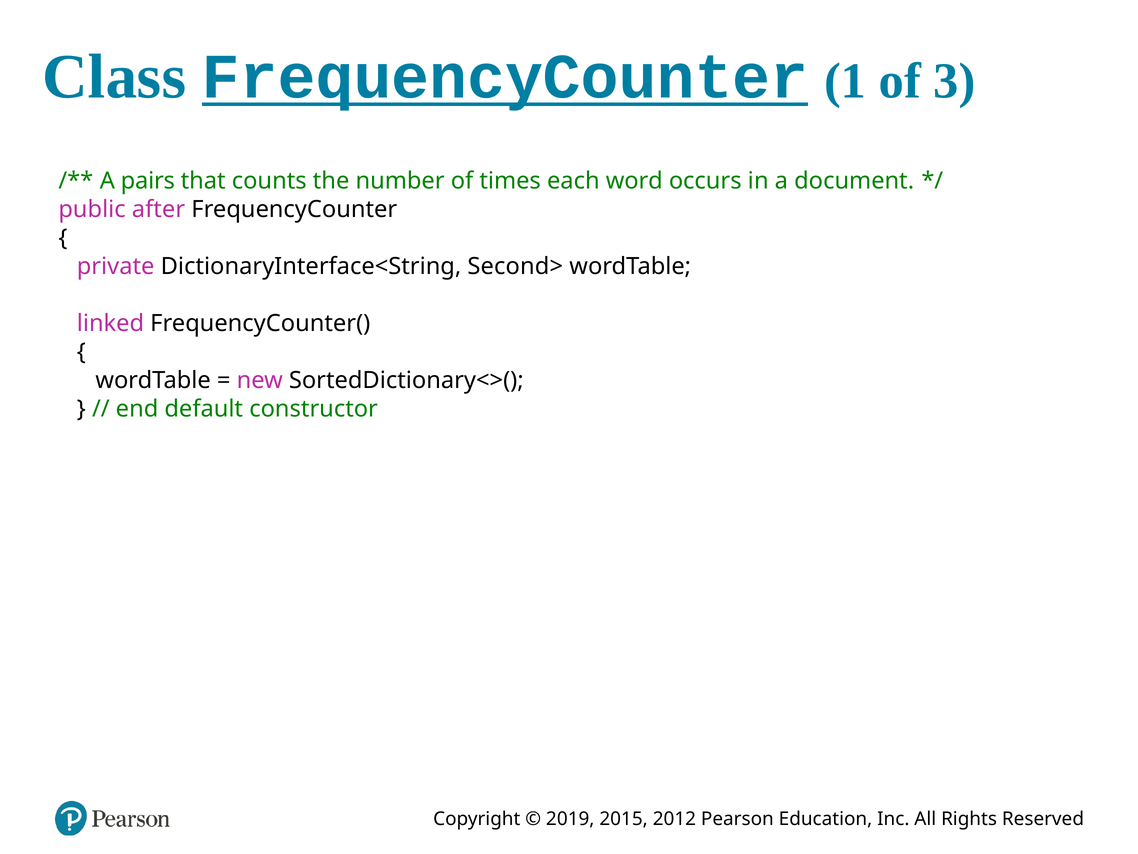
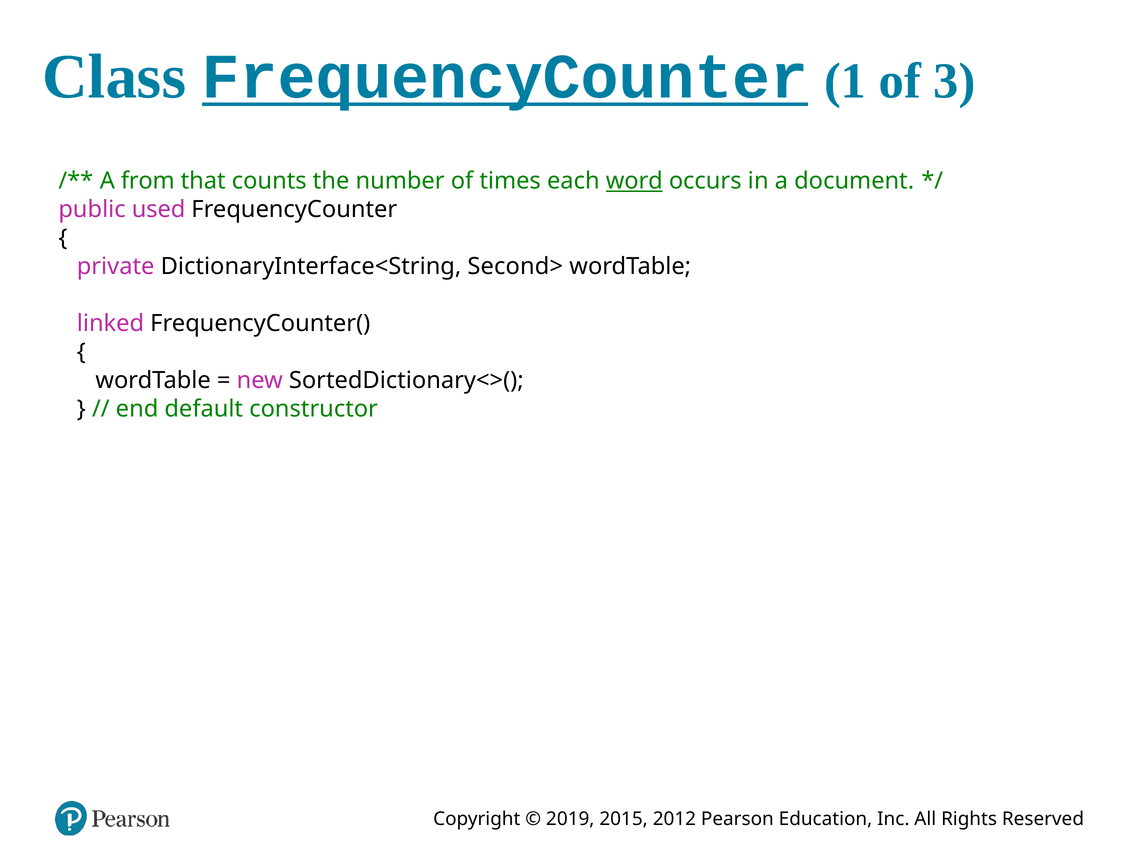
pairs: pairs -> from
word underline: none -> present
after: after -> used
